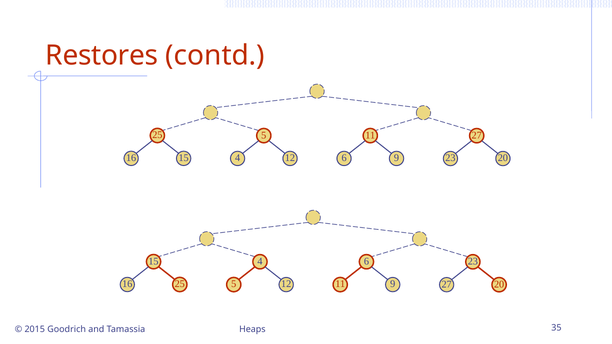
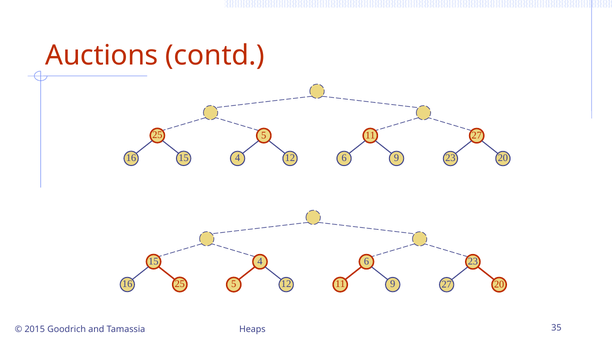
Restores: Restores -> Auctions
